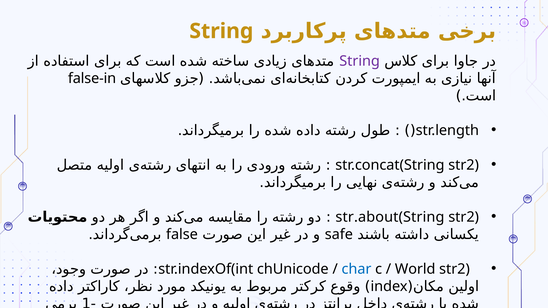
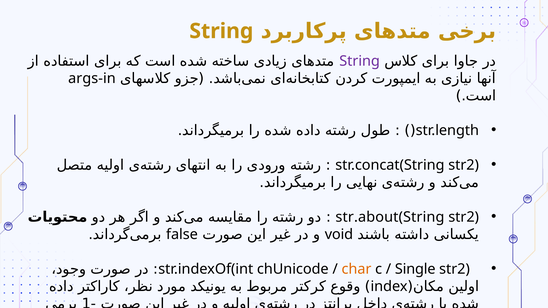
false-in: false-in -> args-in
safe: safe -> void
char colour: blue -> orange
World: World -> Single
